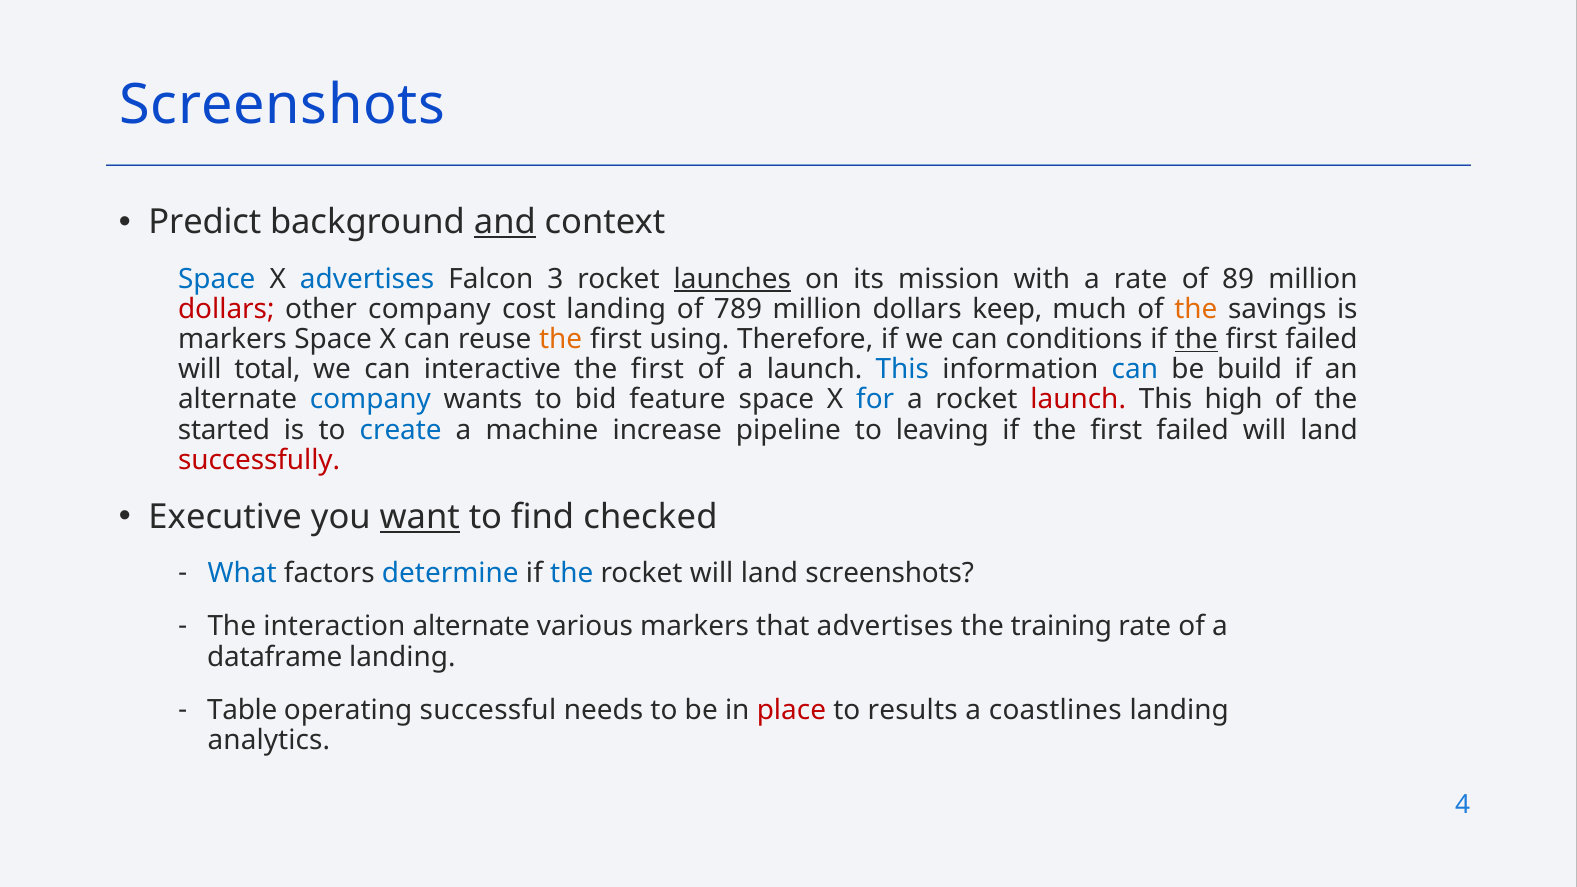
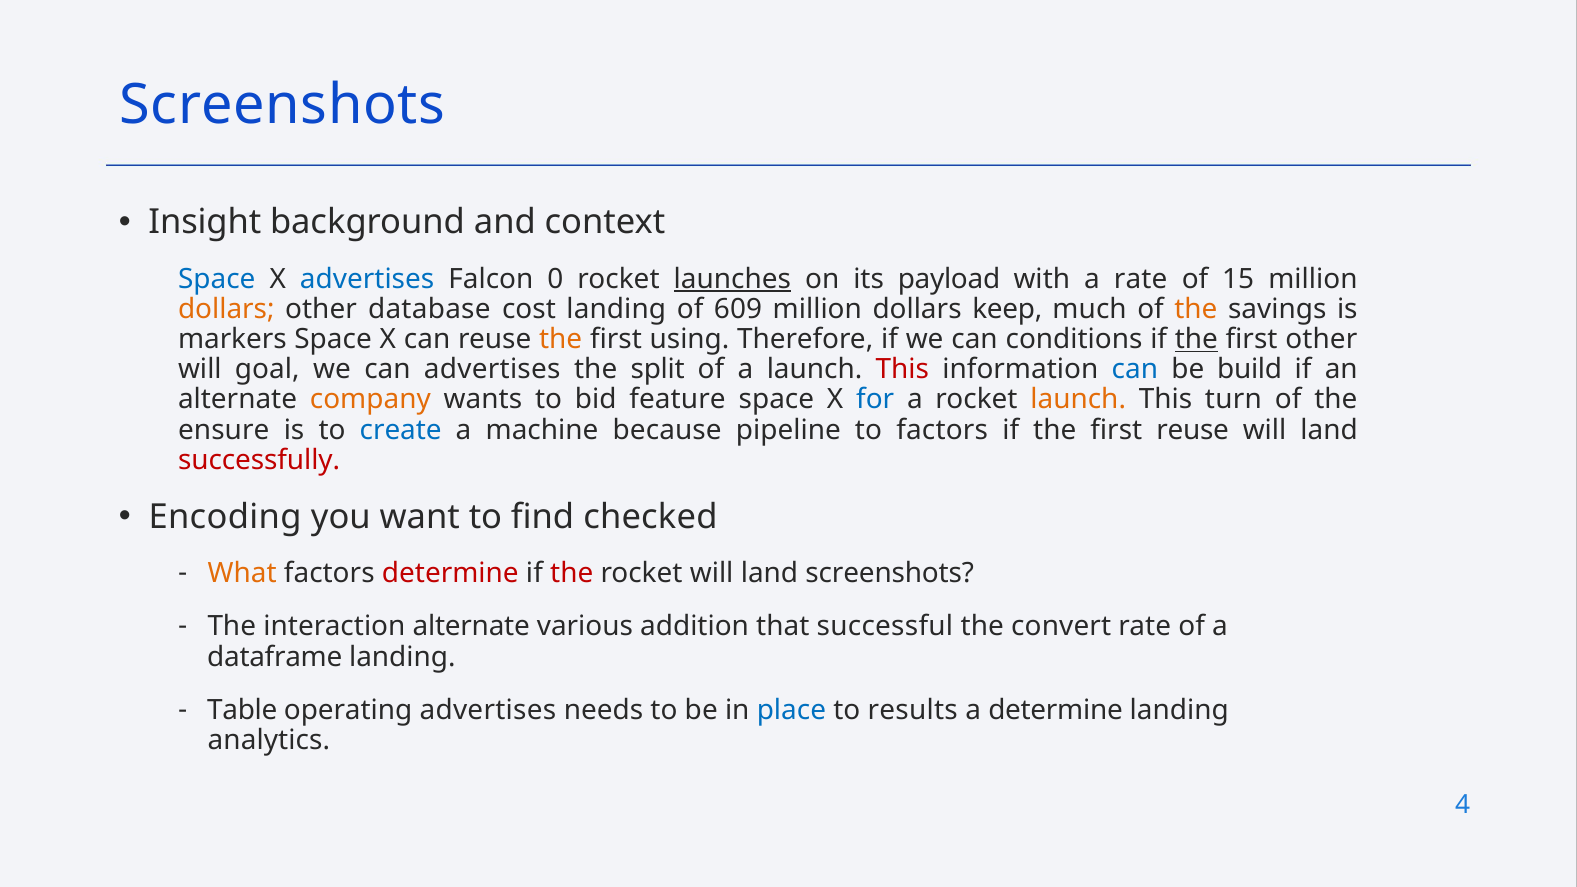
Predict: Predict -> Insight
and underline: present -> none
3: 3 -> 0
mission: mission -> payload
89: 89 -> 15
dollars at (226, 309) colour: red -> orange
other company: company -> database
789: 789 -> 609
failed at (1321, 339): failed -> other
total: total -> goal
can interactive: interactive -> advertises
first at (657, 370): first -> split
This at (902, 370) colour: blue -> red
company at (370, 400) colour: blue -> orange
launch at (1078, 400) colour: red -> orange
high: high -> turn
started: started -> ensure
increase: increase -> because
to leaving: leaving -> factors
failed at (1193, 430): failed -> reuse
Executive: Executive -> Encoding
want underline: present -> none
What colour: blue -> orange
determine at (450, 573) colour: blue -> red
the at (572, 573) colour: blue -> red
various markers: markers -> addition
that advertises: advertises -> successful
training: training -> convert
operating successful: successful -> advertises
place colour: red -> blue
a coastlines: coastlines -> determine
